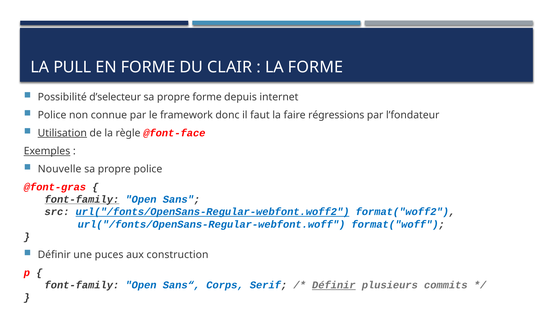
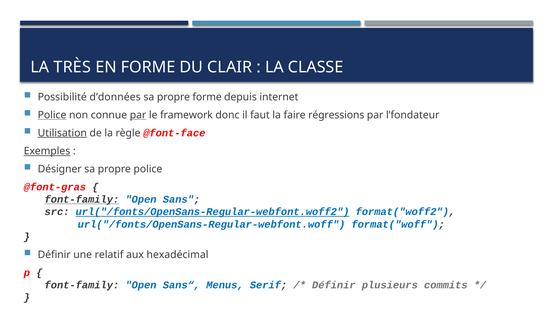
PULL: PULL -> TRÈS
LA FORME: FORME -> CLASSE
d’selecteur: d’selecteur -> d’données
Police at (52, 115) underline: none -> present
par at (138, 115) underline: none -> present
Nouvelle: Nouvelle -> Désigner
puces: puces -> relatif
construction: construction -> hexadécimal
Corps: Corps -> Menus
Définir at (334, 285) underline: present -> none
